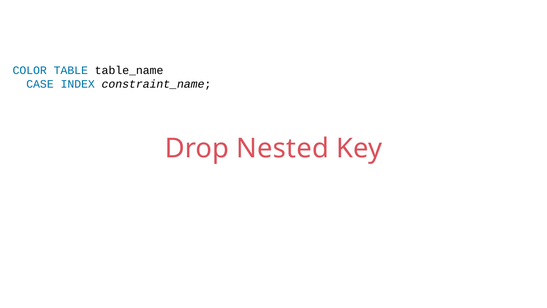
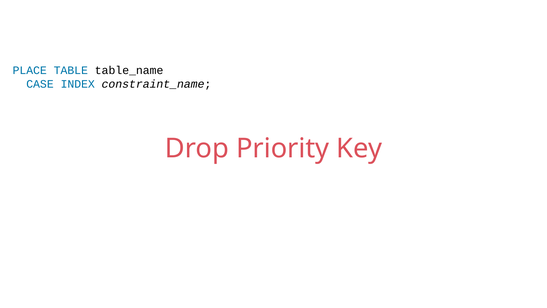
COLOR: COLOR -> PLACE
Nested: Nested -> Priority
